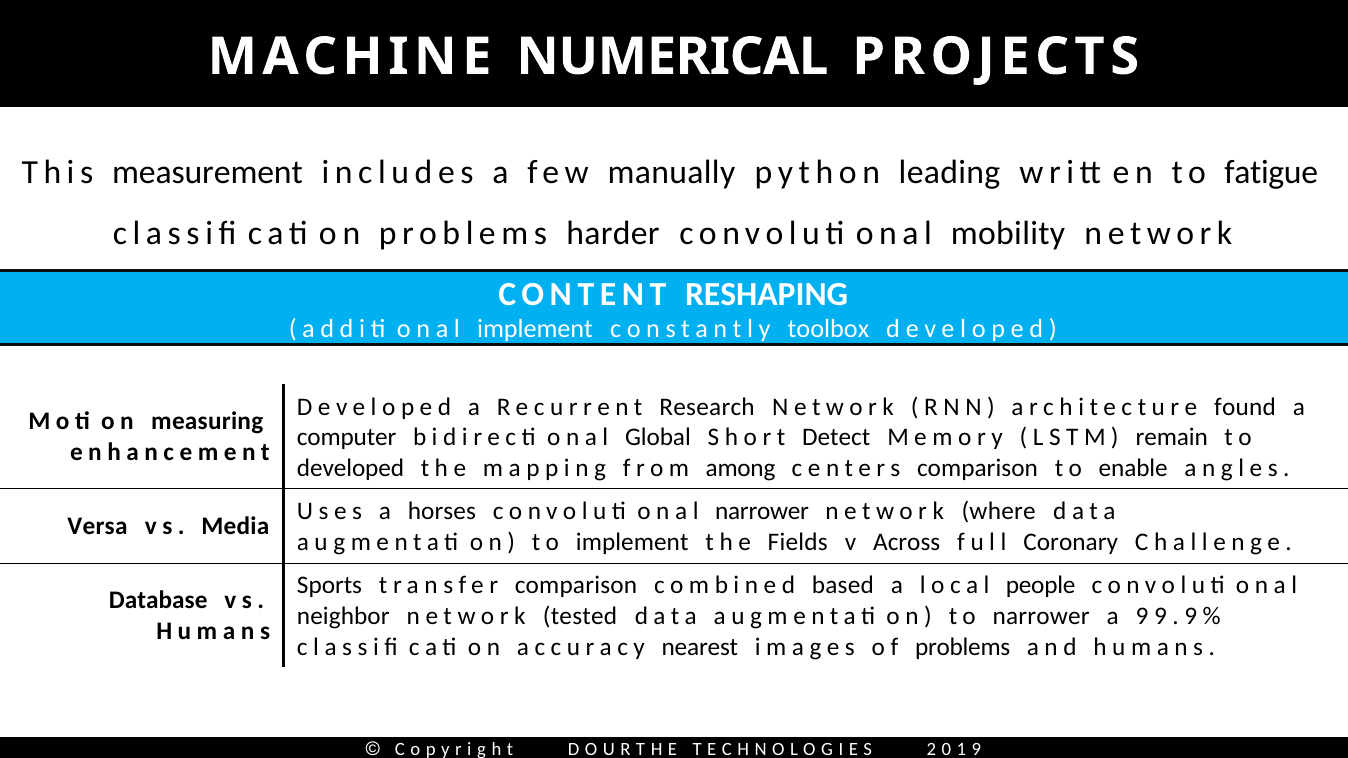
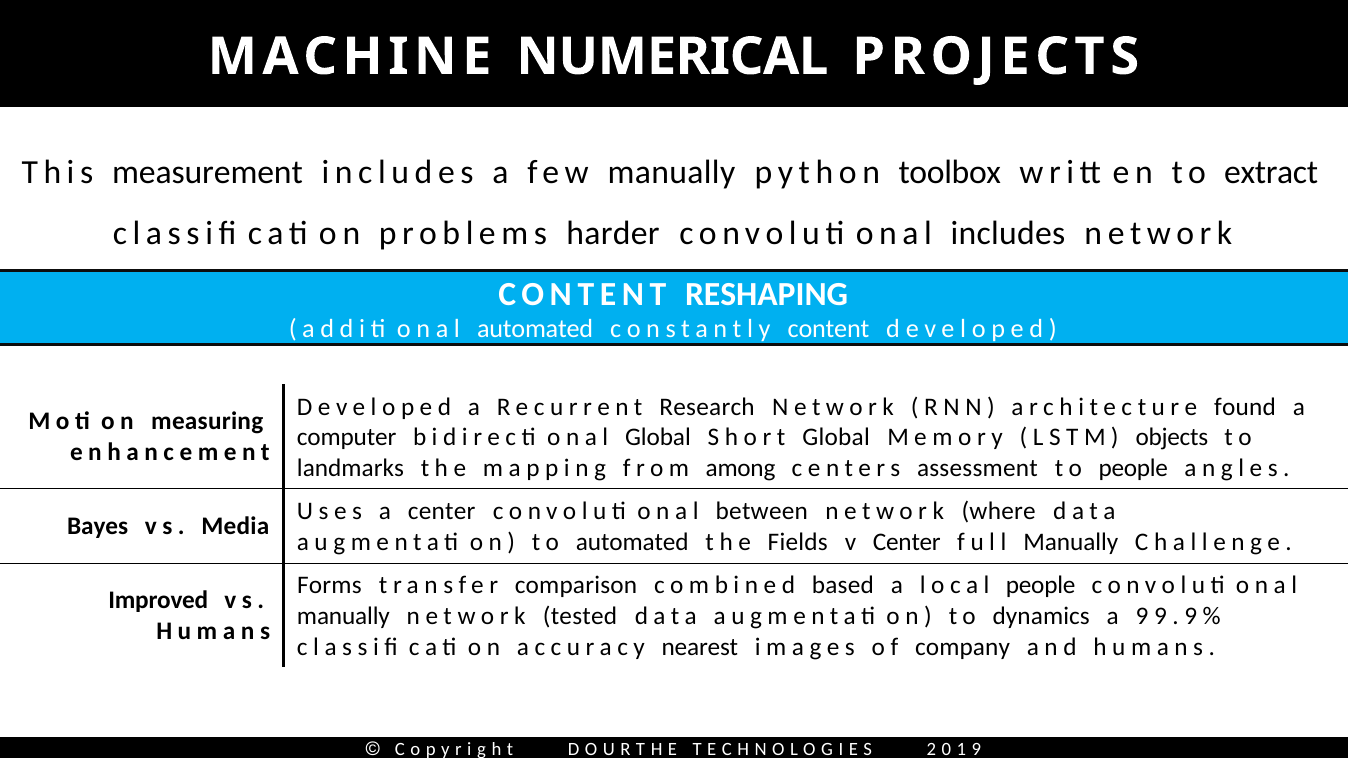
leading: leading -> toolbox
fatigue: fatigue -> extract
mobility at (1008, 233): mobility -> includes
implement at (535, 329): implement -> automated
constantly toolbox: toolbox -> content
Short Detect: Detect -> Global
remain: remain -> objects
developed at (351, 469): developed -> landmarks
centers comparison: comparison -> assessment
to enable: enable -> people
a horses: horses -> center
narrower at (762, 511): narrower -> between
Versa: Versa -> Bayes
to implement: implement -> automated
v Across: Across -> Center
full Coronary: Coronary -> Manually
Sports: Sports -> Forms
Database: Database -> Improved
neighbor at (343, 616): neighbor -> manually
to narrower: narrower -> dynamics
of problems: problems -> company
